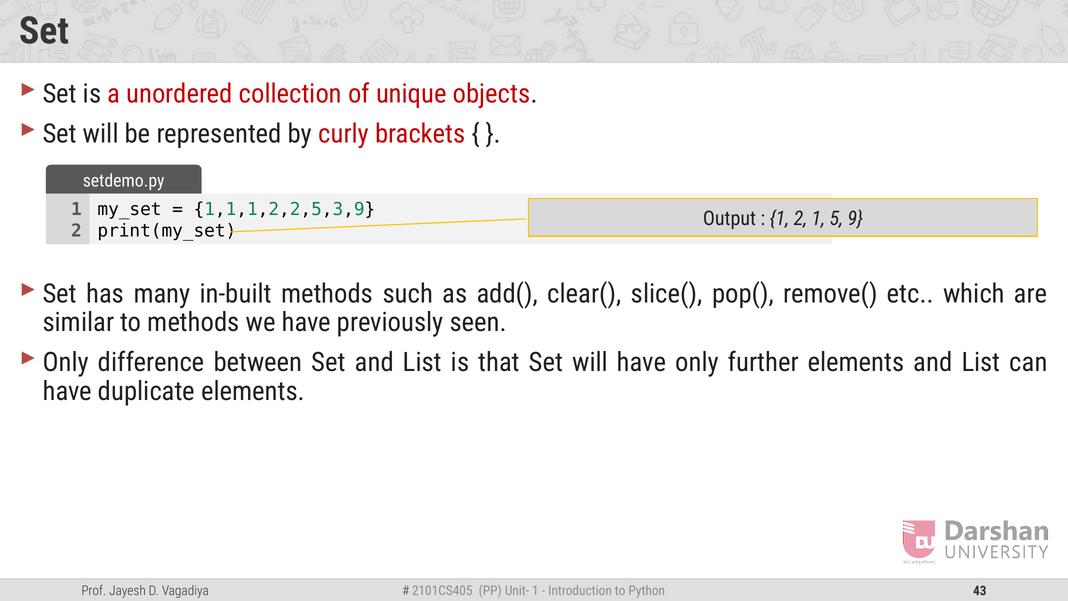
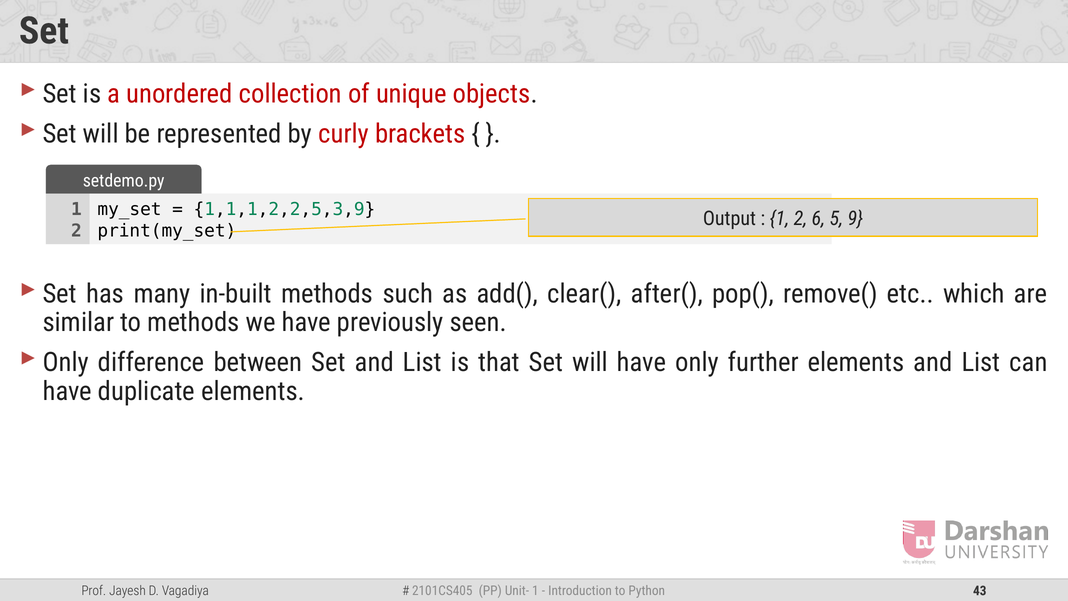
2 1: 1 -> 6
slice(: slice( -> after(
